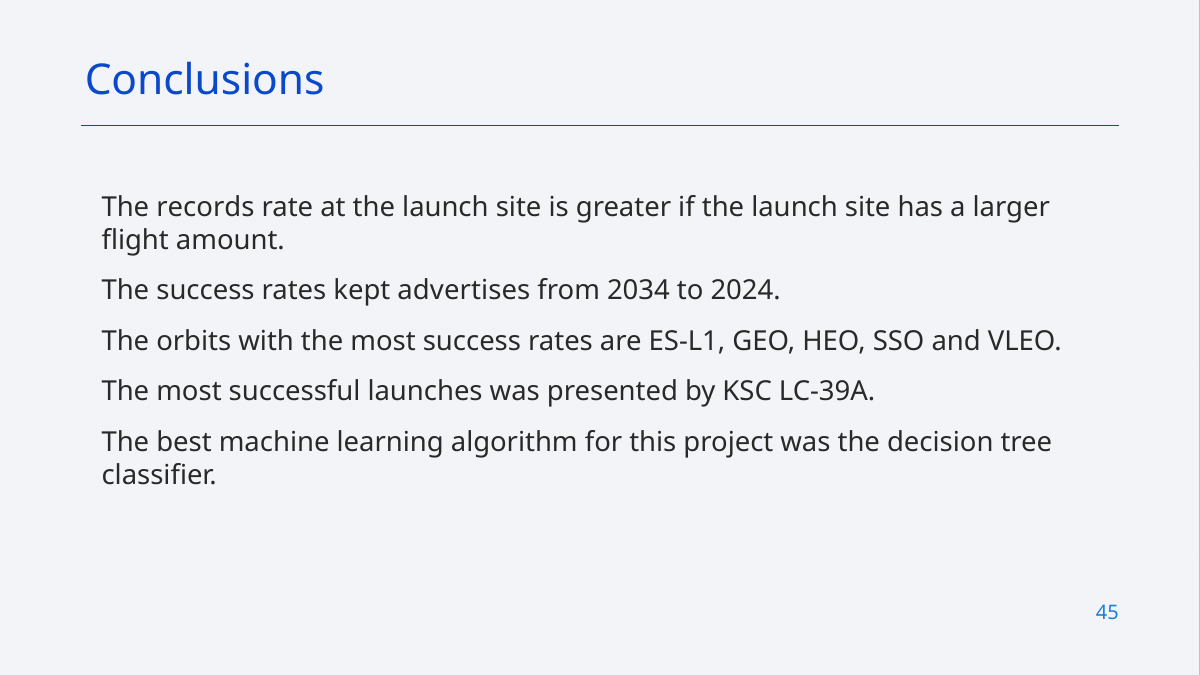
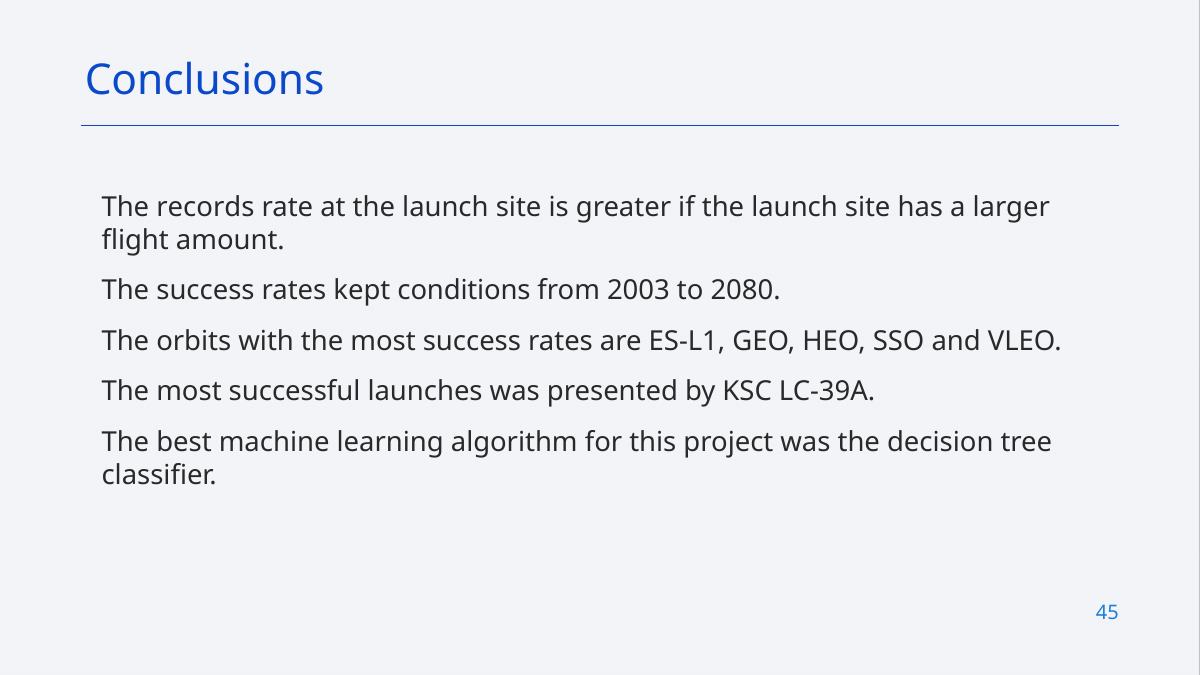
advertises: advertises -> conditions
2034: 2034 -> 2003
2024: 2024 -> 2080
